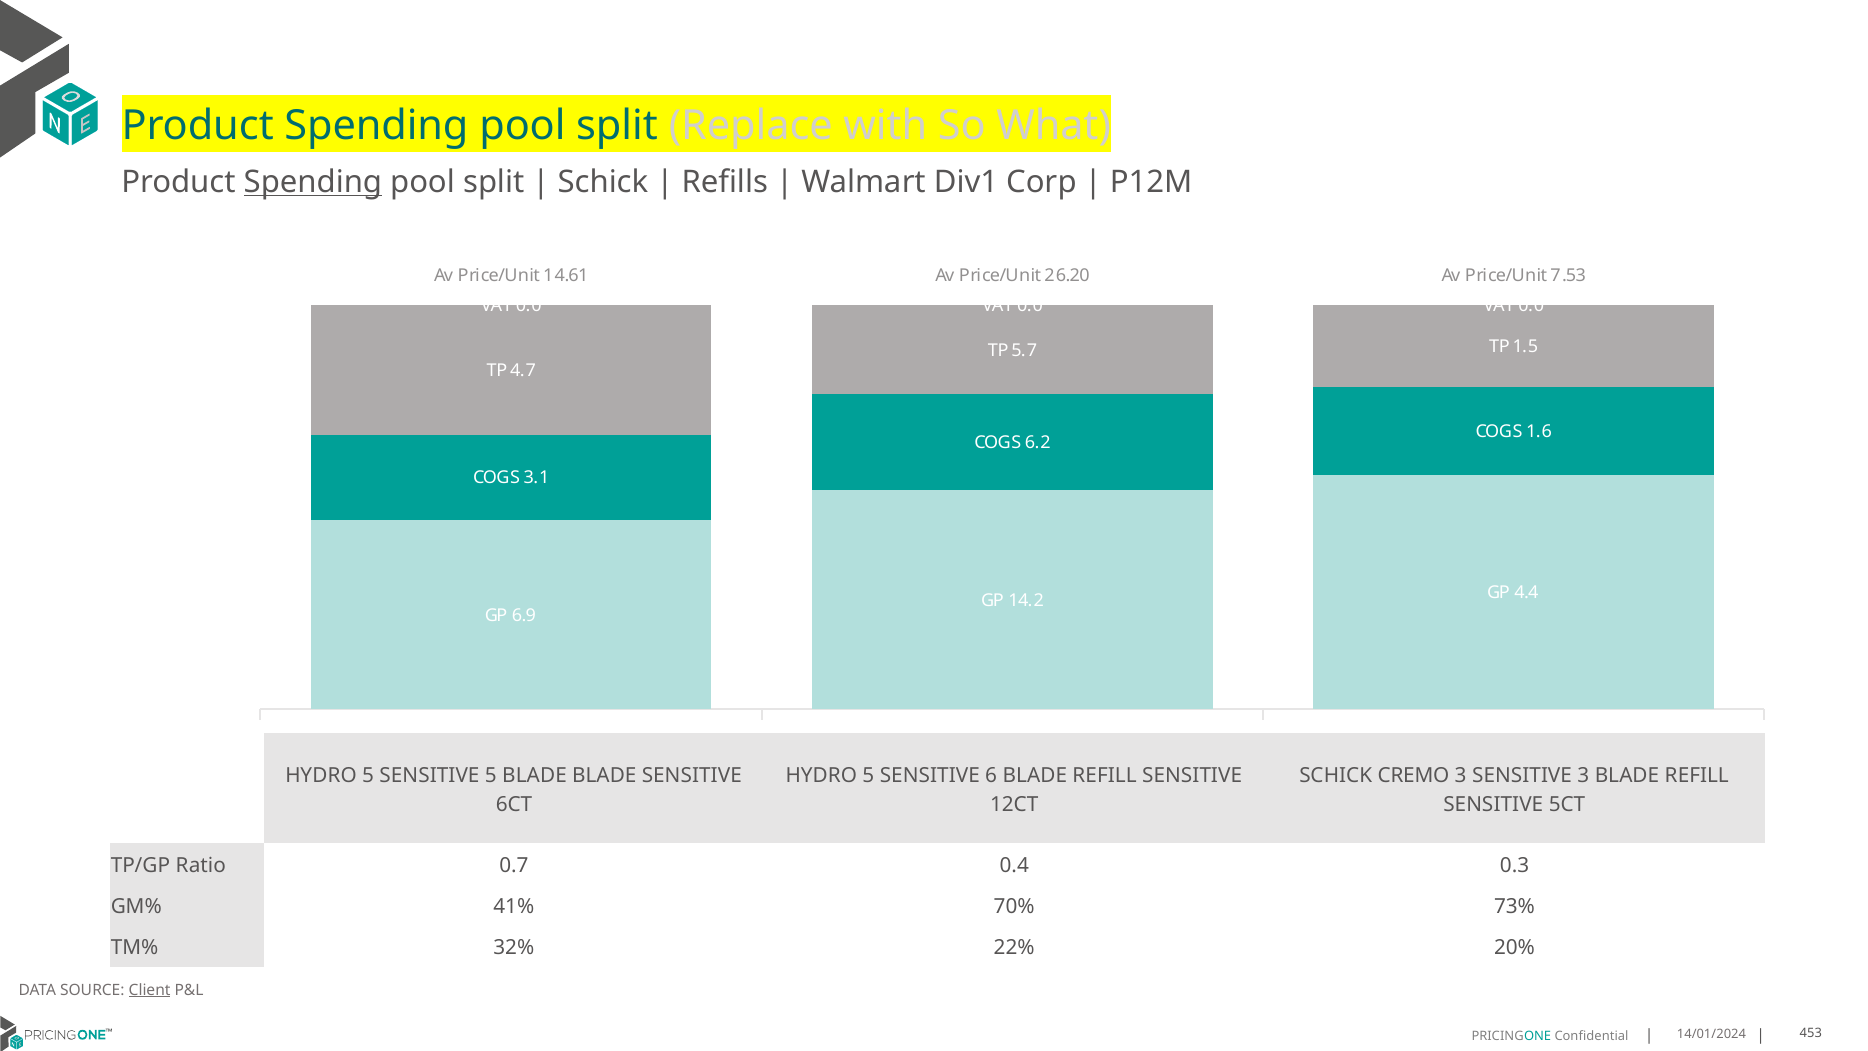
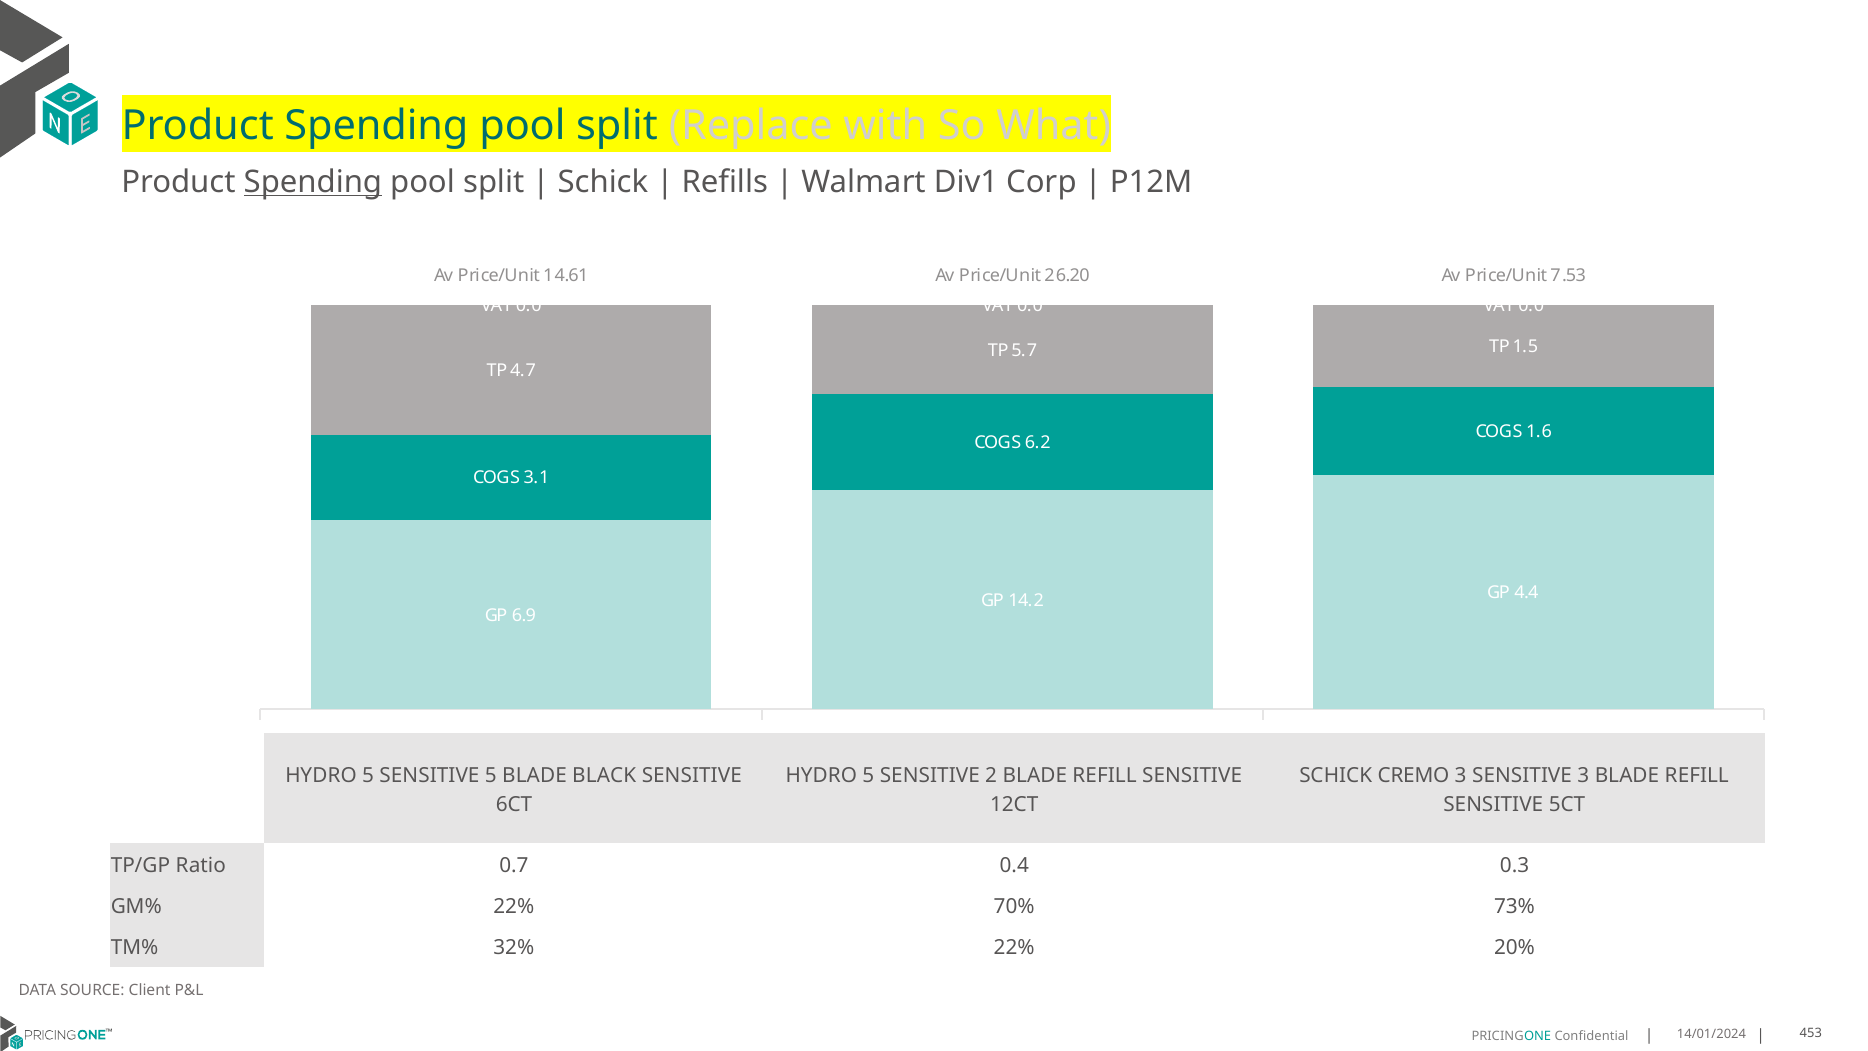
BLADE BLADE: BLADE -> BLACK
6: 6 -> 2
GM% 41%: 41% -> 22%
Client underline: present -> none
